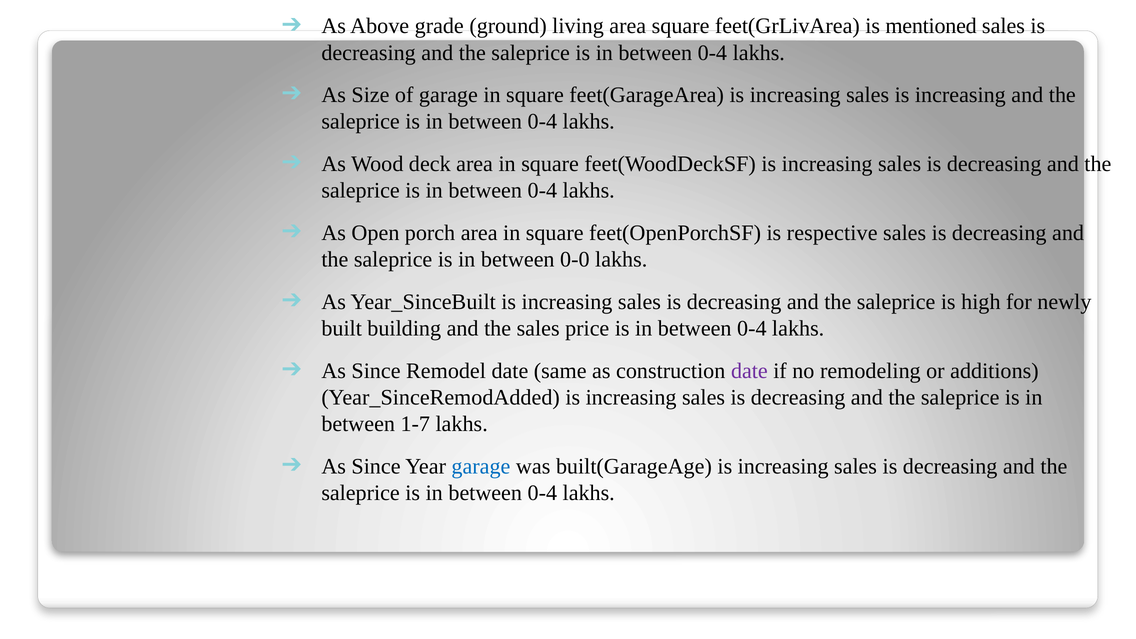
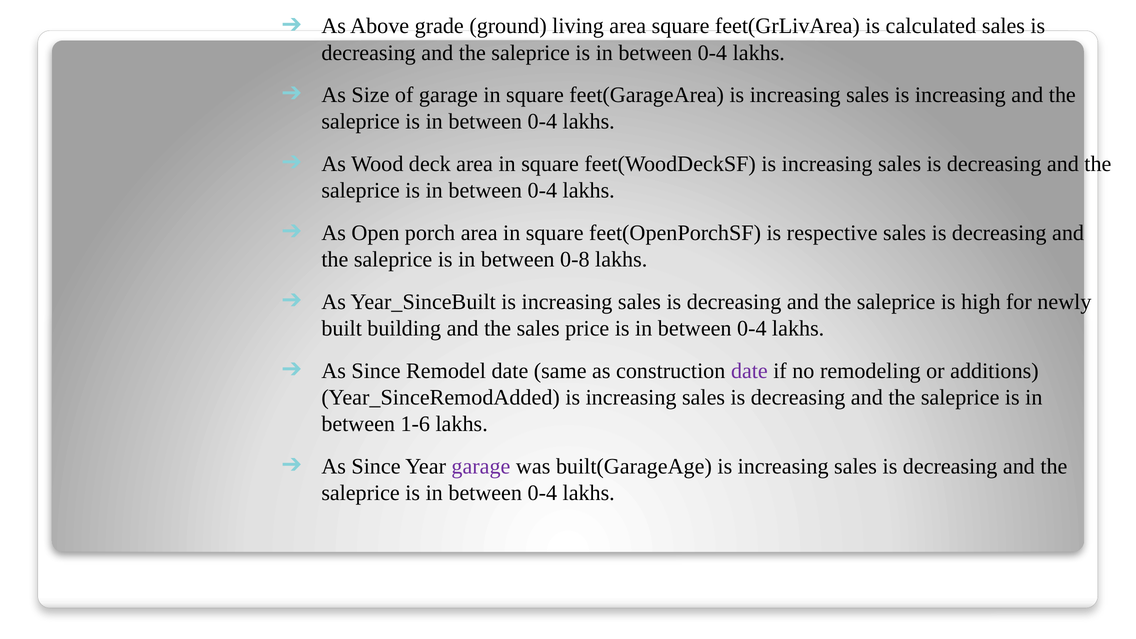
mentioned: mentioned -> calculated
0-0: 0-0 -> 0-8
1-7: 1-7 -> 1-6
garage at (481, 466) colour: blue -> purple
